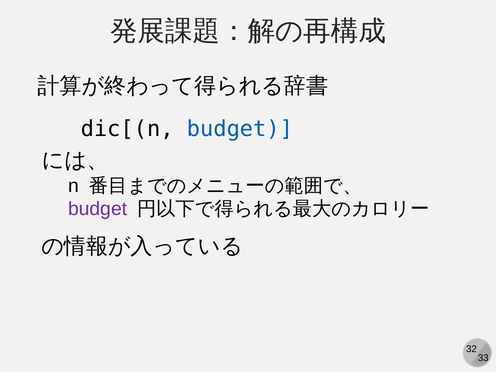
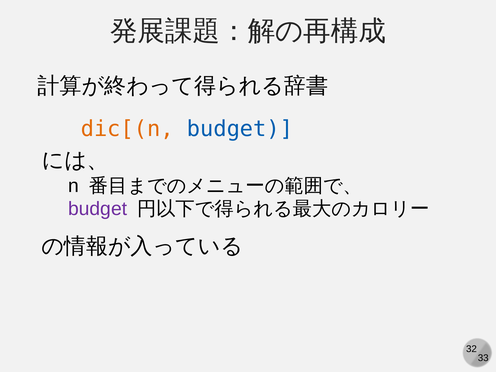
dic[(n colour: black -> orange
